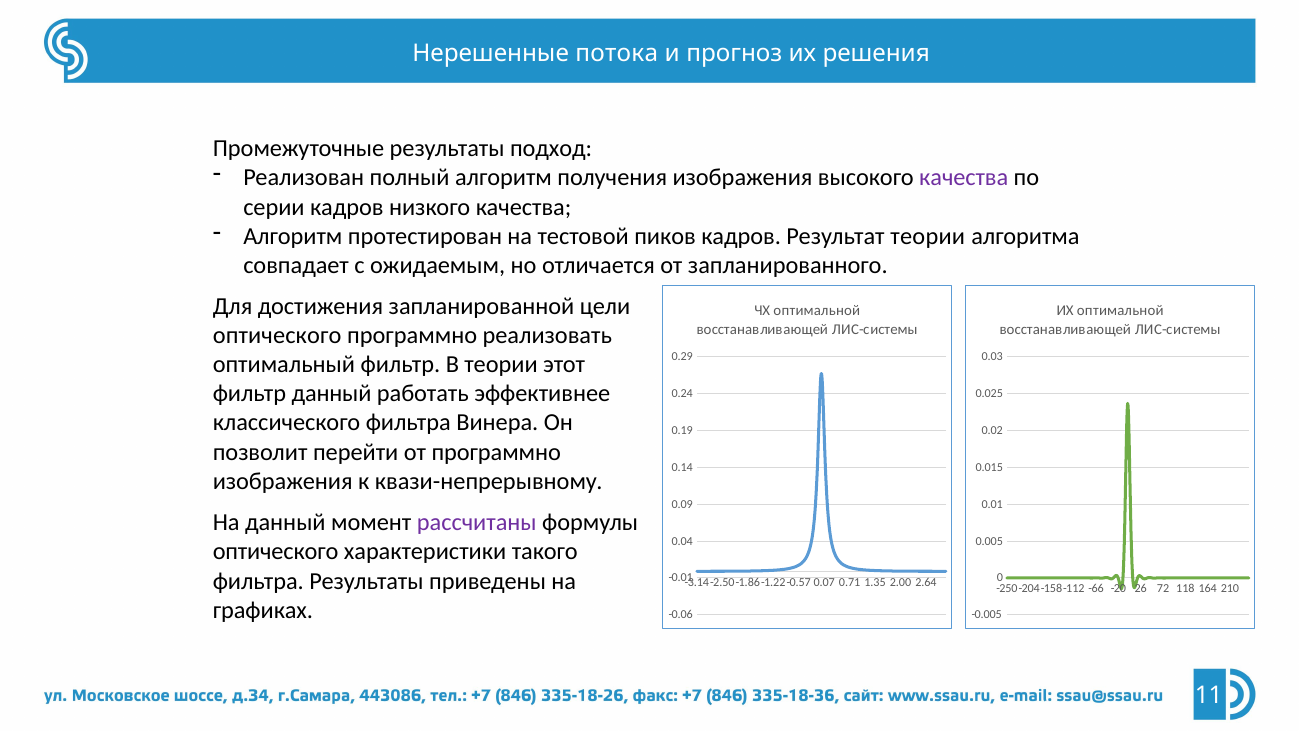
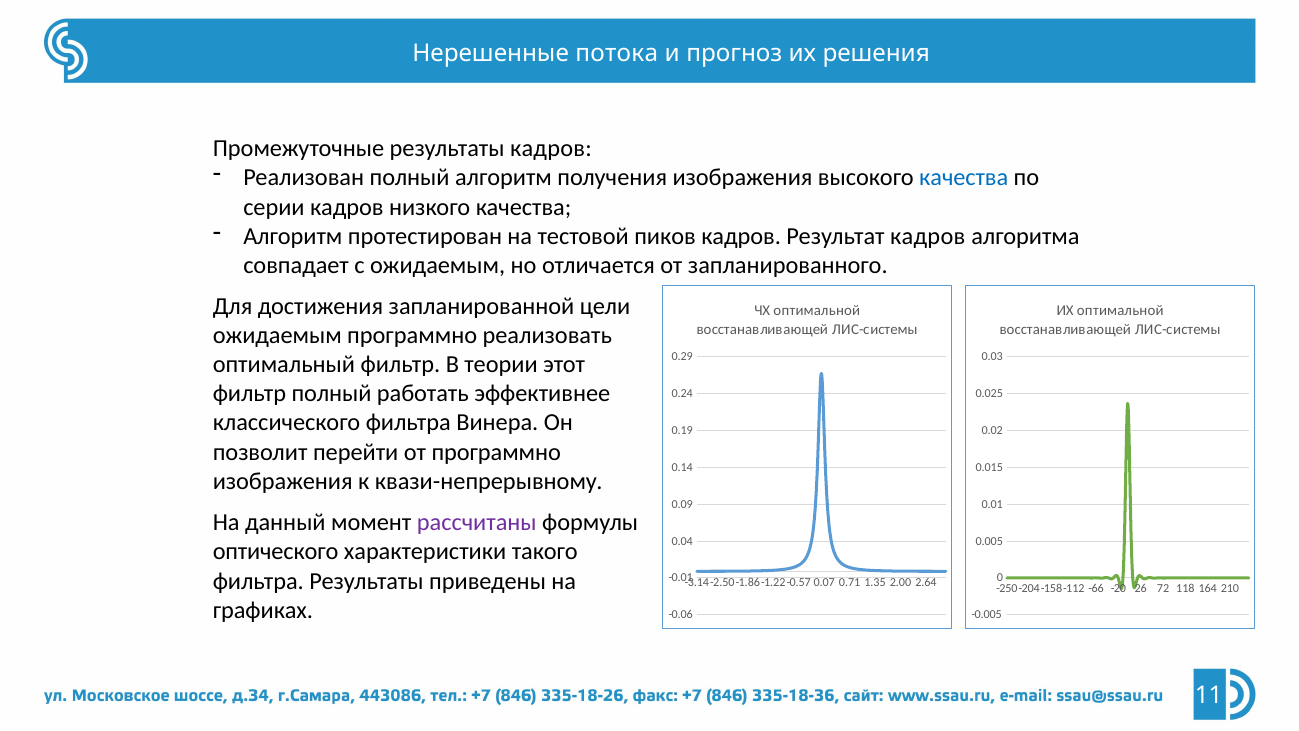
результаты подход: подход -> кадров
качества at (964, 178) colour: purple -> blue
Результат теории: теории -> кадров
оптического at (277, 335): оптического -> ожидаемым
фильтр данный: данный -> полный
